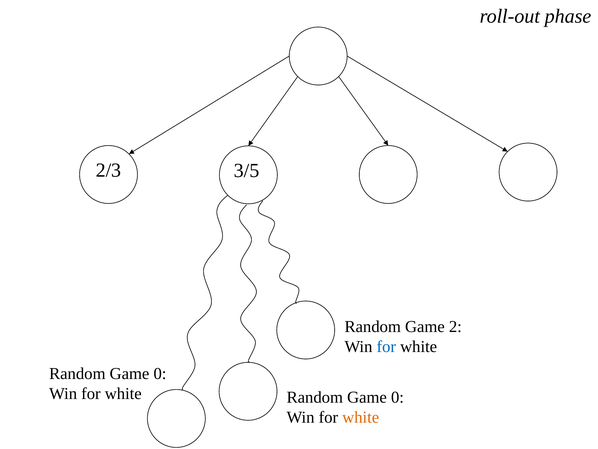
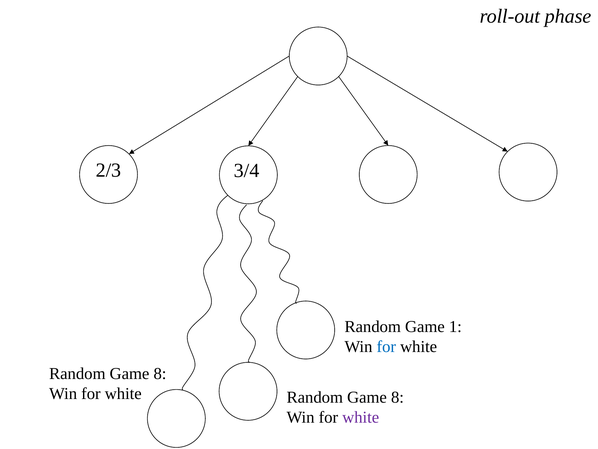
3/5: 3/5 -> 3/4
2: 2 -> 1
0 at (160, 373): 0 -> 8
white Random Game 0: 0 -> 8
white at (361, 417) colour: orange -> purple
